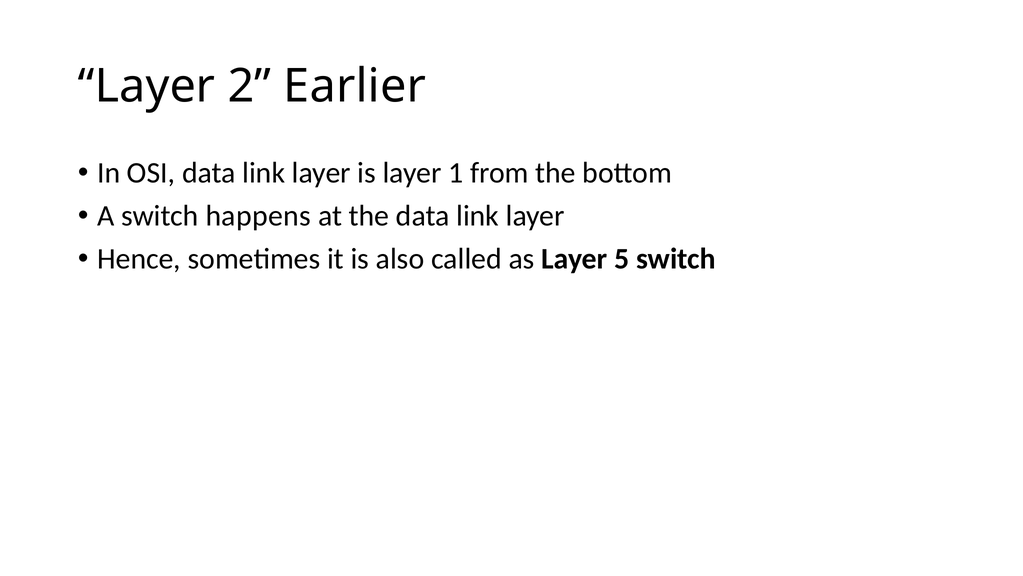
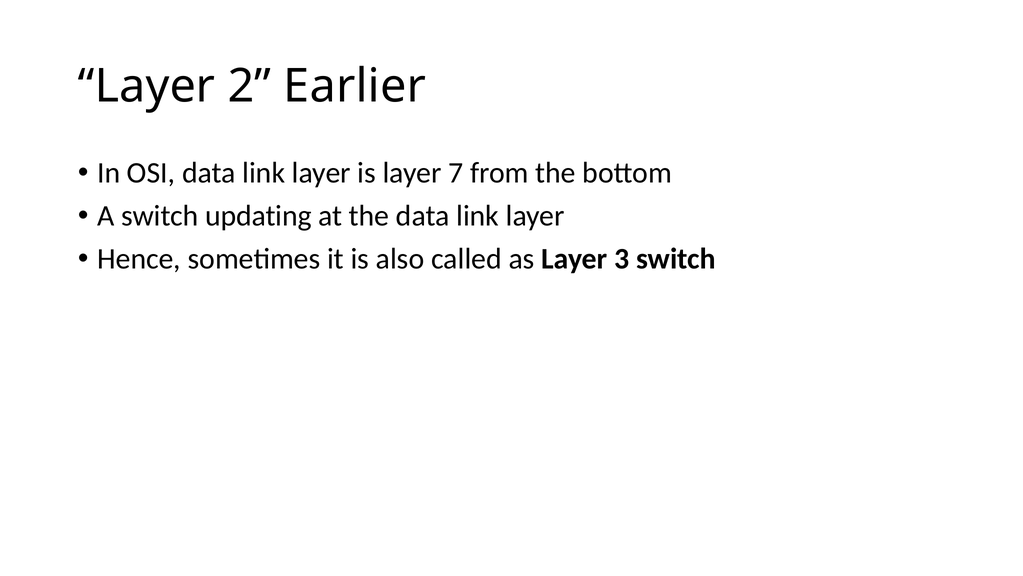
1: 1 -> 7
happens: happens -> updating
5: 5 -> 3
